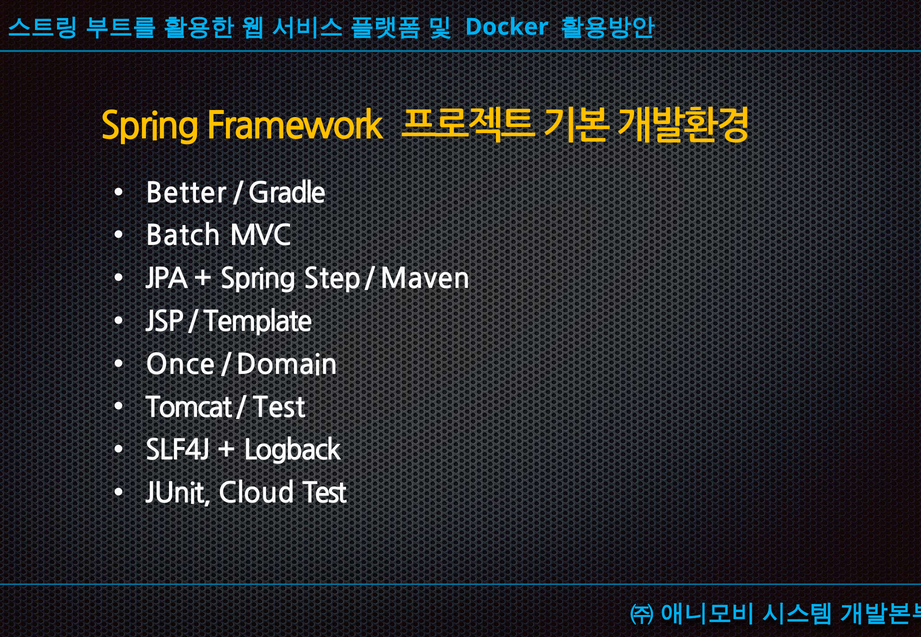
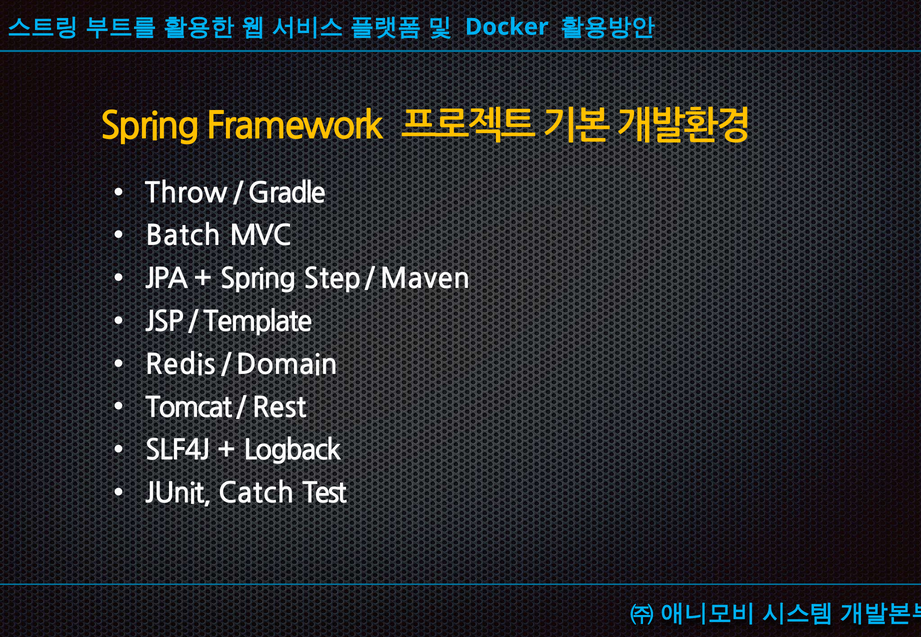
Better: Better -> Throw
Once: Once -> Redis
Test at (279, 408): Test -> Rest
Cloud: Cloud -> Catch
